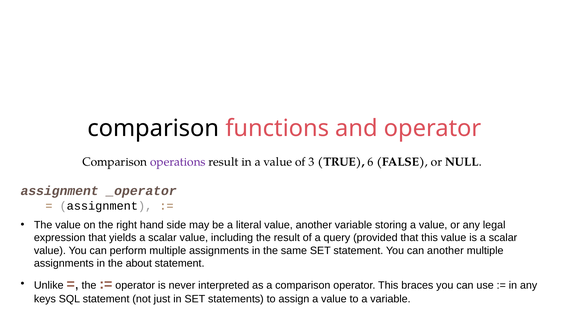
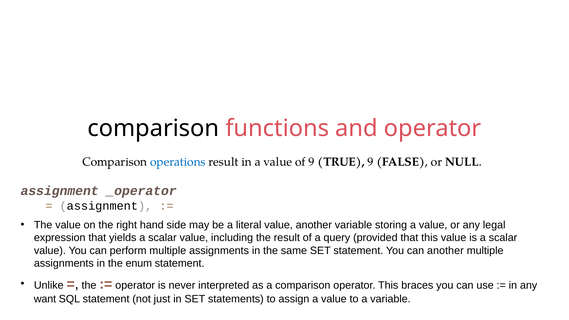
operations colour: purple -> blue
of 3: 3 -> 9
TRUE 6: 6 -> 9
about: about -> enum
keys: keys -> want
